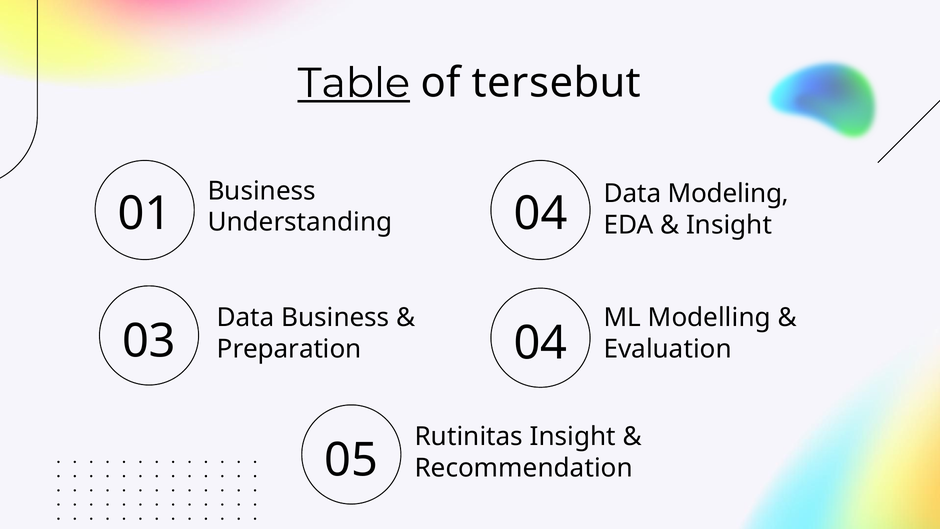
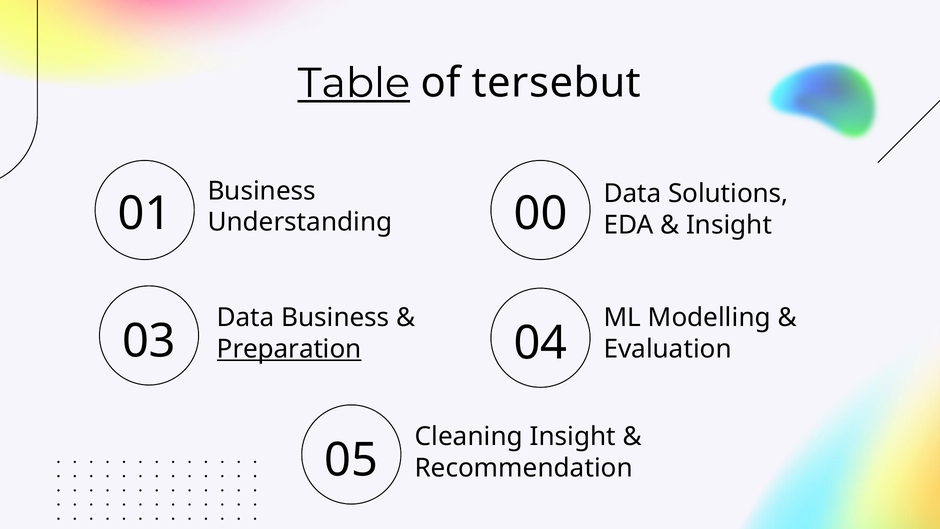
Modeling: Modeling -> Solutions
01 04: 04 -> 00
Preparation underline: none -> present
Rutinitas: Rutinitas -> Cleaning
